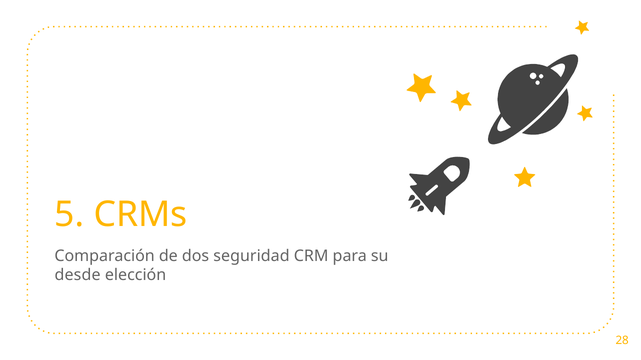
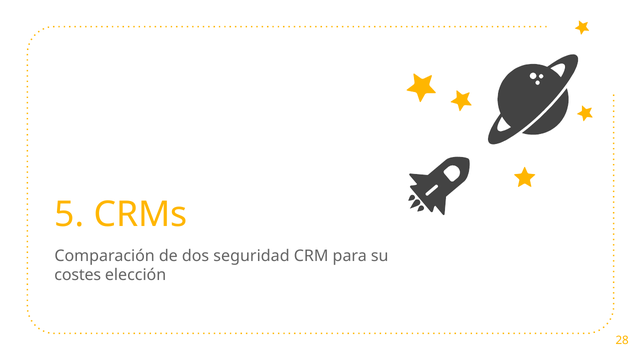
desde: desde -> costes
